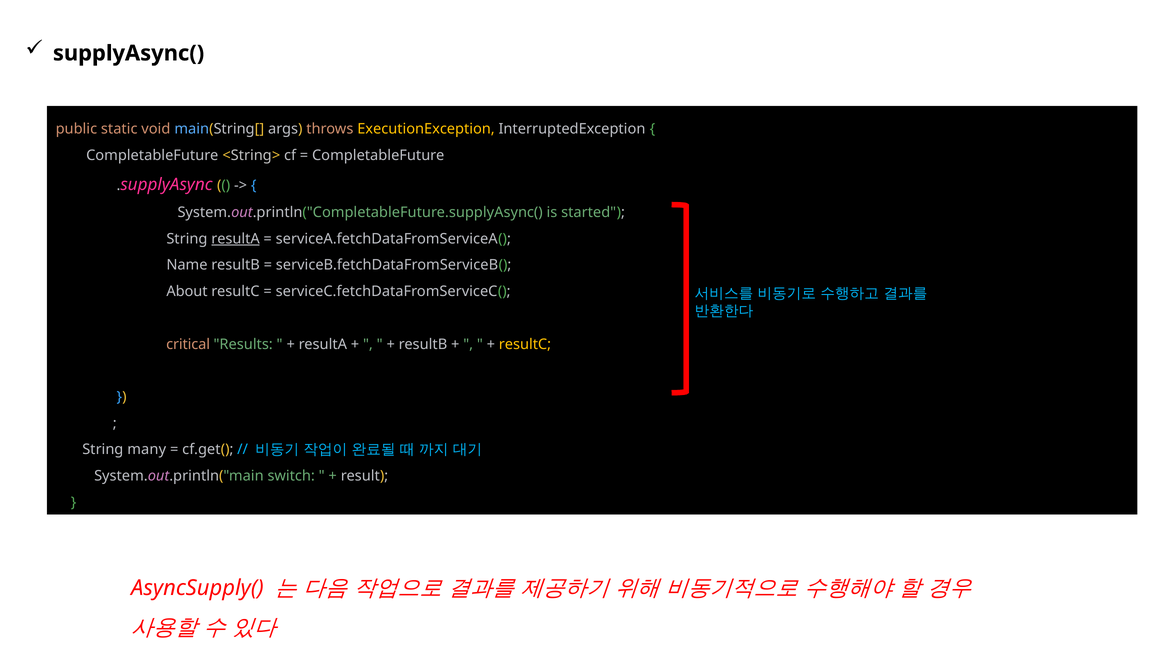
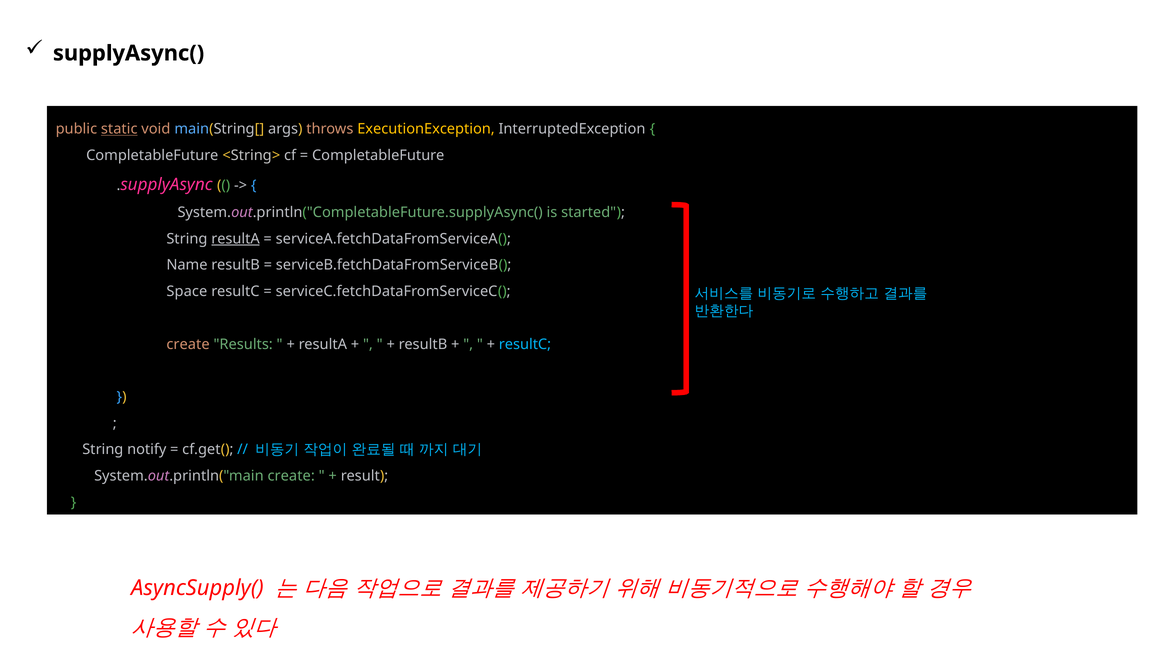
static underline: none -> present
About: About -> Space
critical at (188, 344): critical -> create
resultC at (525, 344) colour: yellow -> light blue
many: many -> notify
System.out.println("main switch: switch -> create
